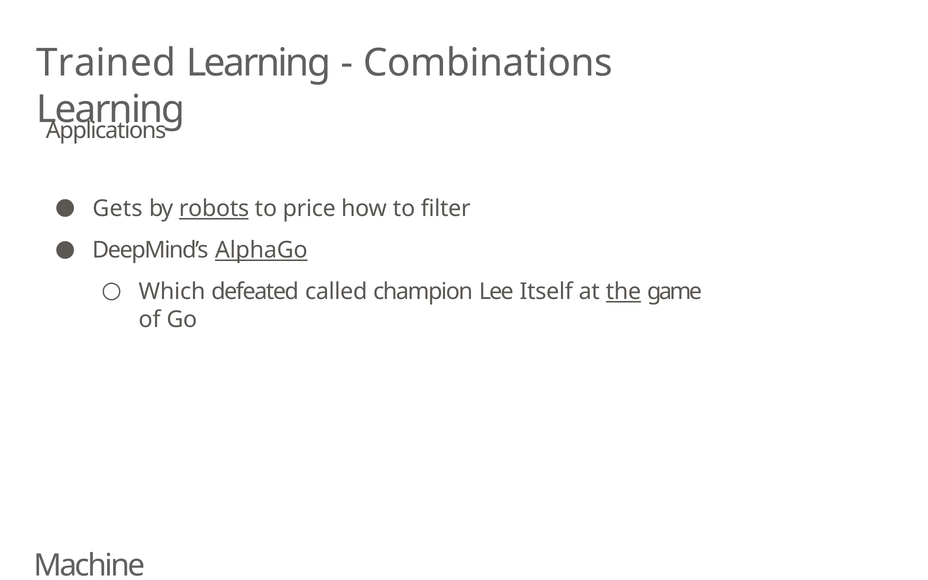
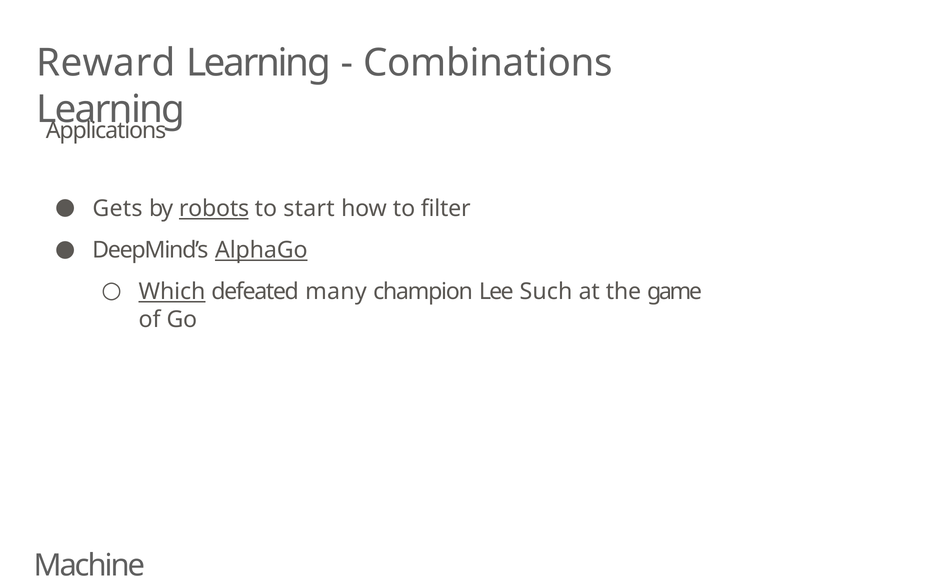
Trained: Trained -> Reward
price: price -> start
Which underline: none -> present
called: called -> many
Itself: Itself -> Such
the underline: present -> none
